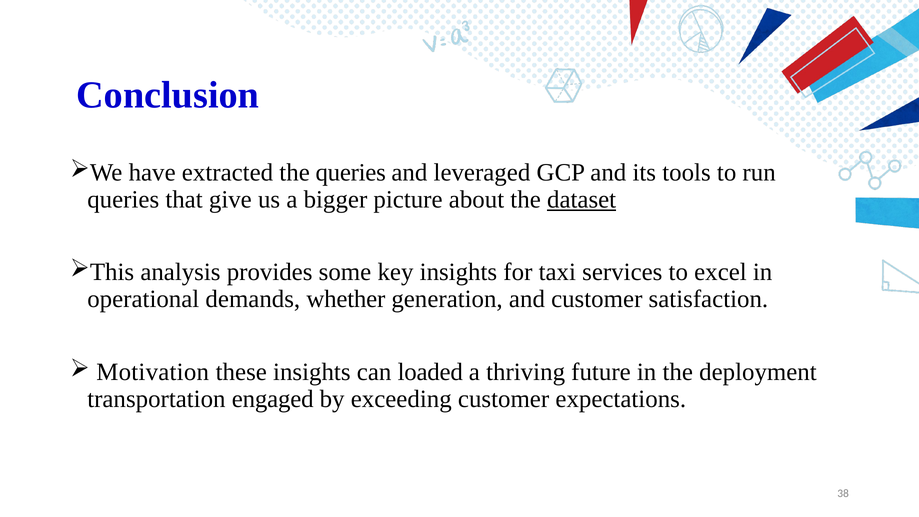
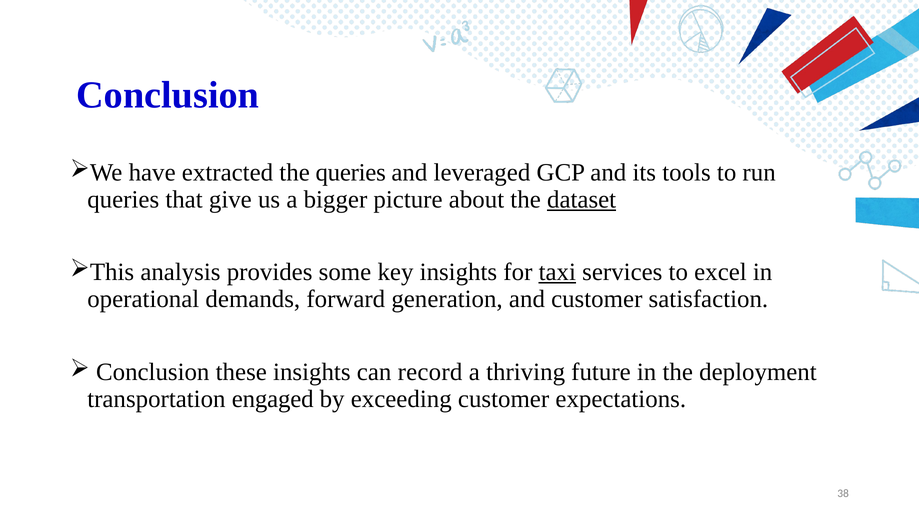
taxi underline: none -> present
whether: whether -> forward
Motivation at (153, 372): Motivation -> Conclusion
loaded: loaded -> record
